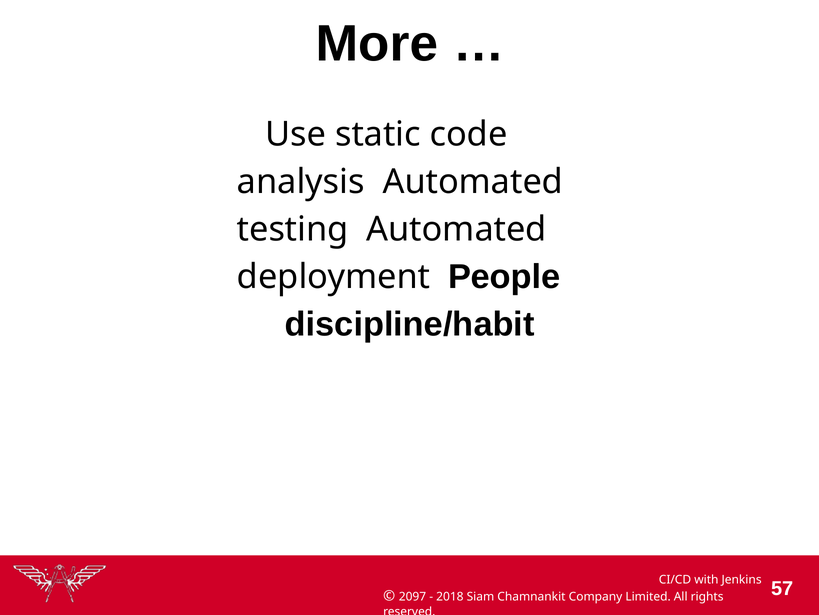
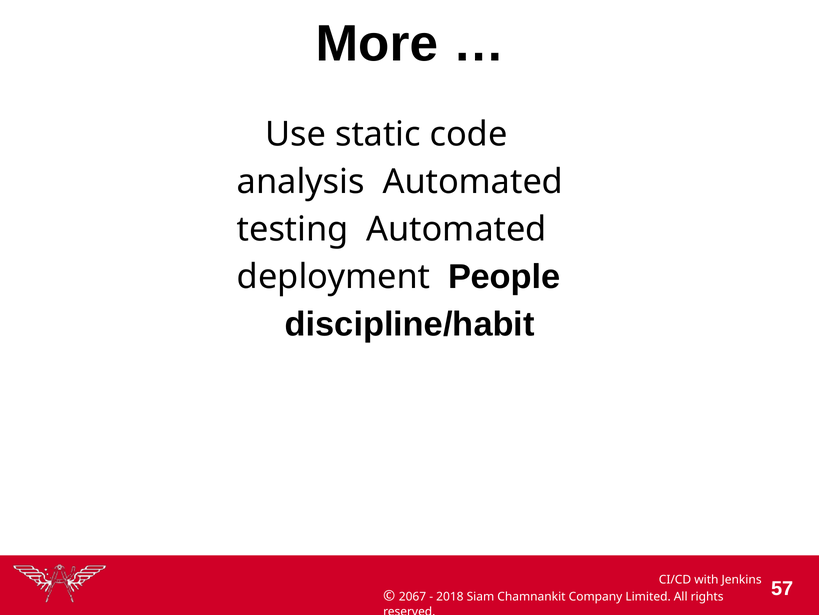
2097: 2097 -> 2067
